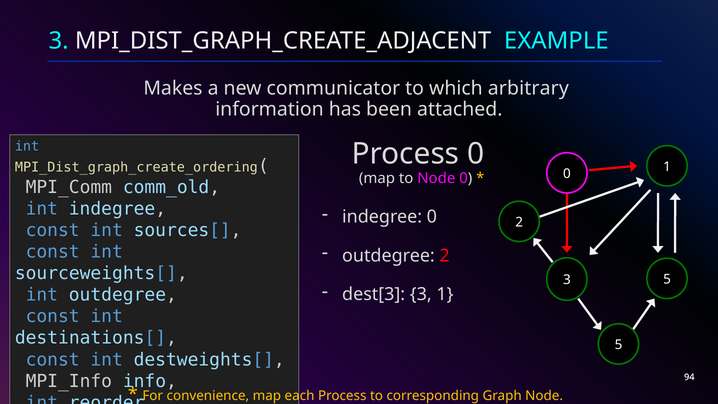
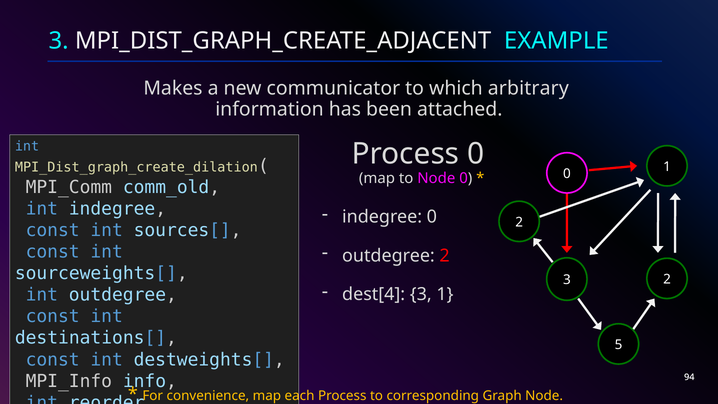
MPI_Dist_graph_create_ordering: MPI_Dist_graph_create_ordering -> MPI_Dist_graph_create_dilation
3 5: 5 -> 2
dest[3: dest[3 -> dest[4
